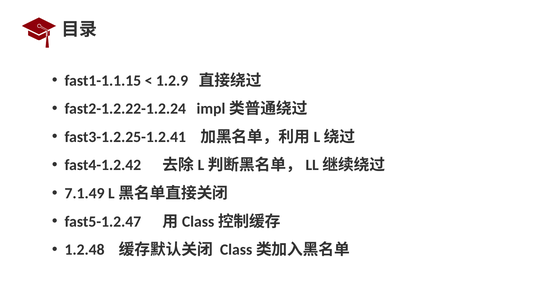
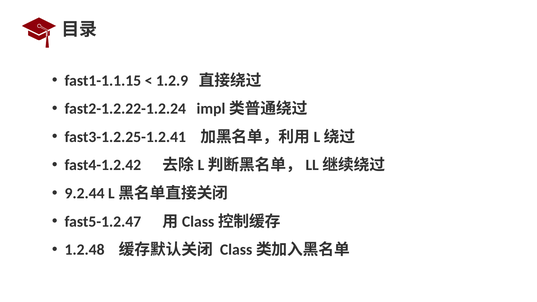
7.1.49: 7.1.49 -> 9.2.44
